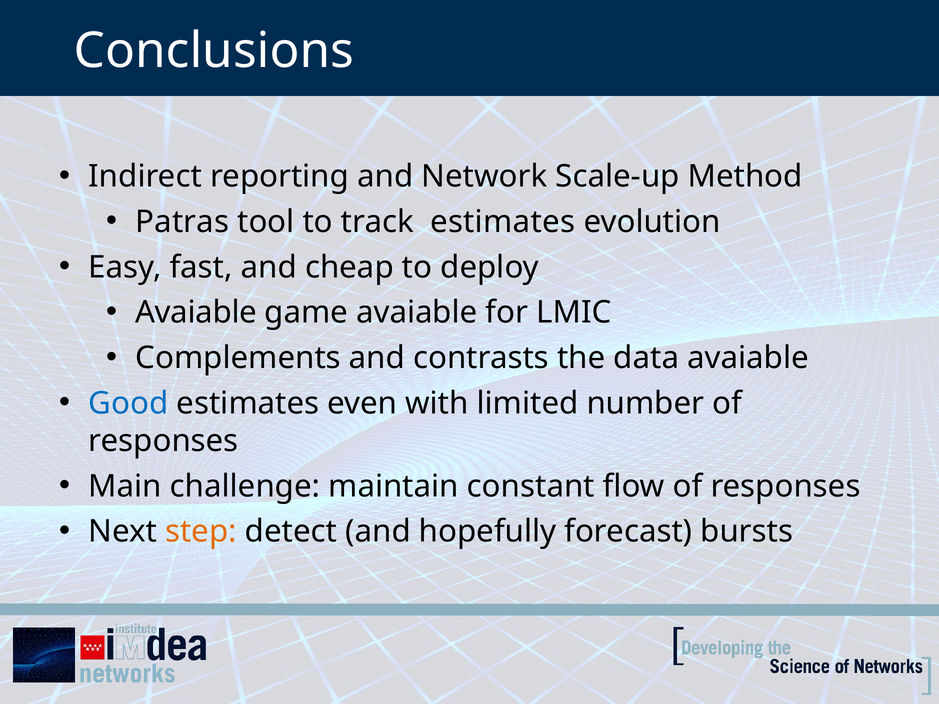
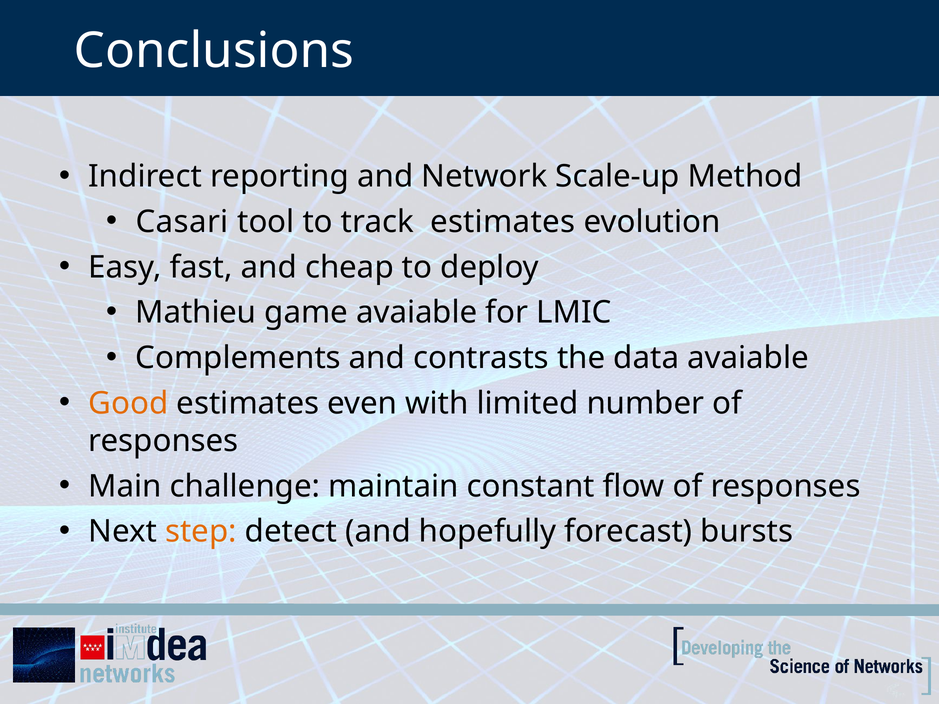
Patras: Patras -> Casari
Avaiable at (196, 313): Avaiable -> Mathieu
Good colour: blue -> orange
